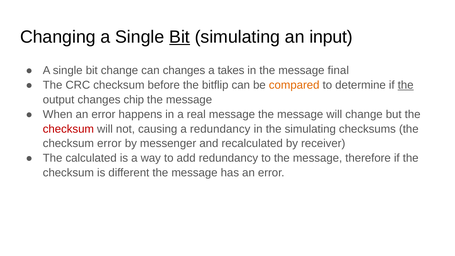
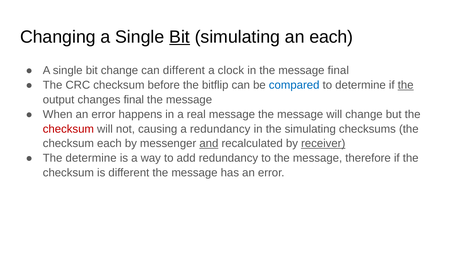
an input: input -> each
can changes: changes -> different
takes: takes -> clock
compared colour: orange -> blue
changes chip: chip -> final
checksum error: error -> each
and underline: none -> present
receiver underline: none -> present
The calculated: calculated -> determine
